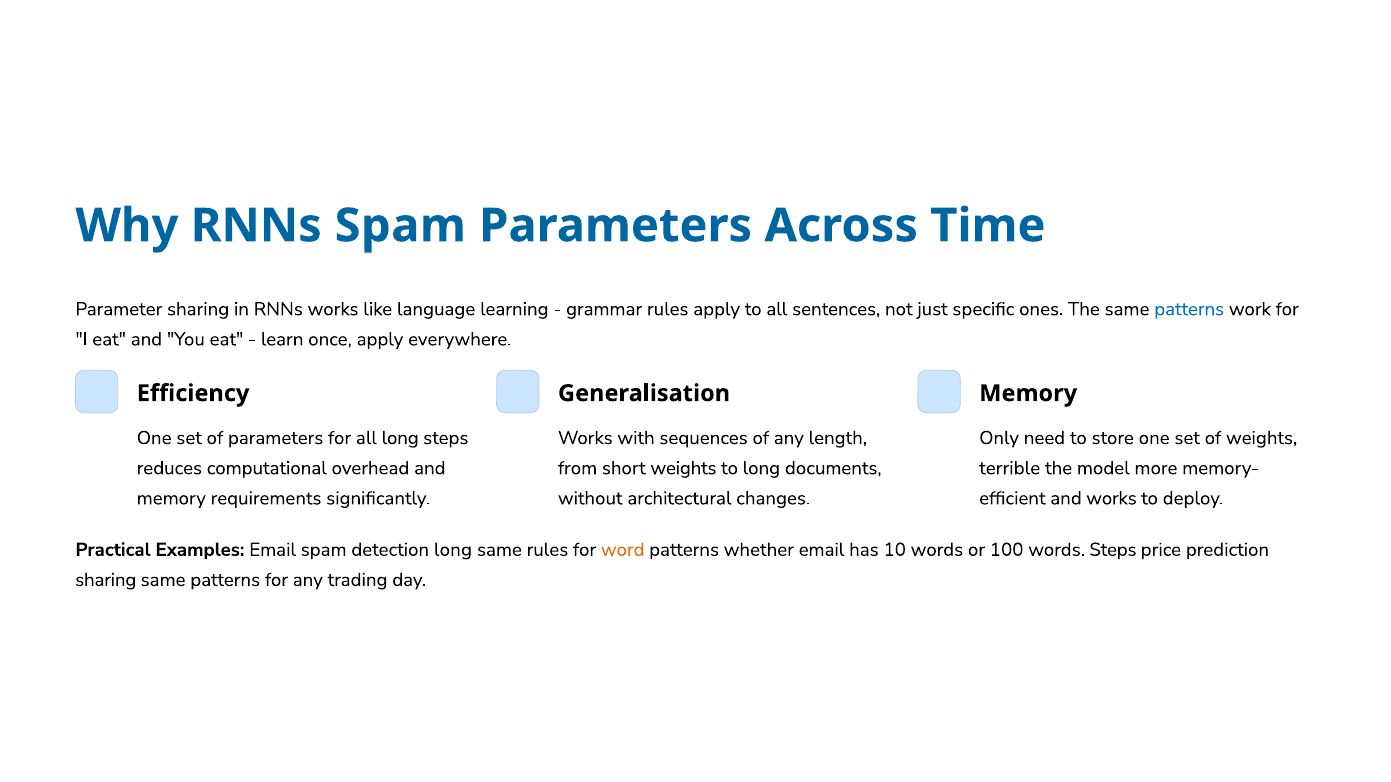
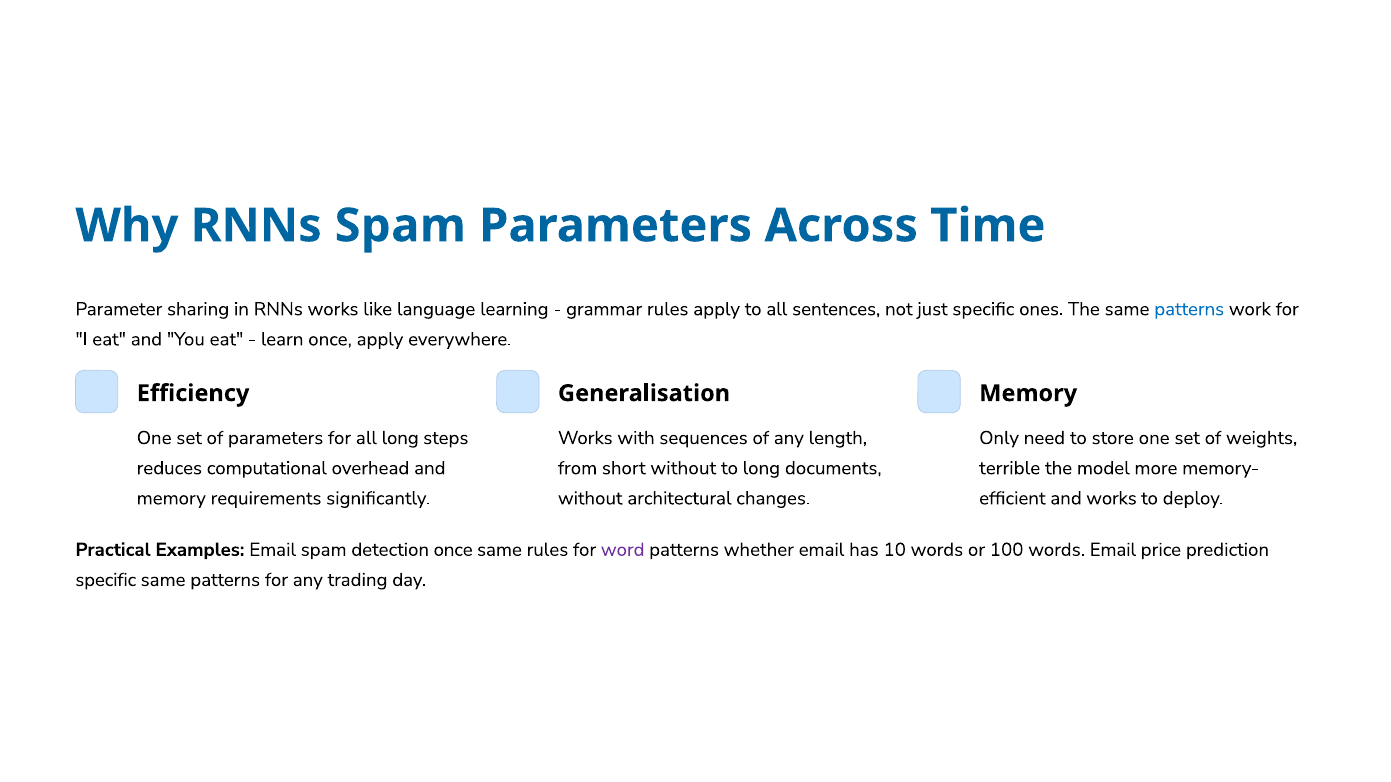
short weights: weights -> without
detection long: long -> once
word colour: orange -> purple
words Steps: Steps -> Email
sharing at (106, 580): sharing -> specific
